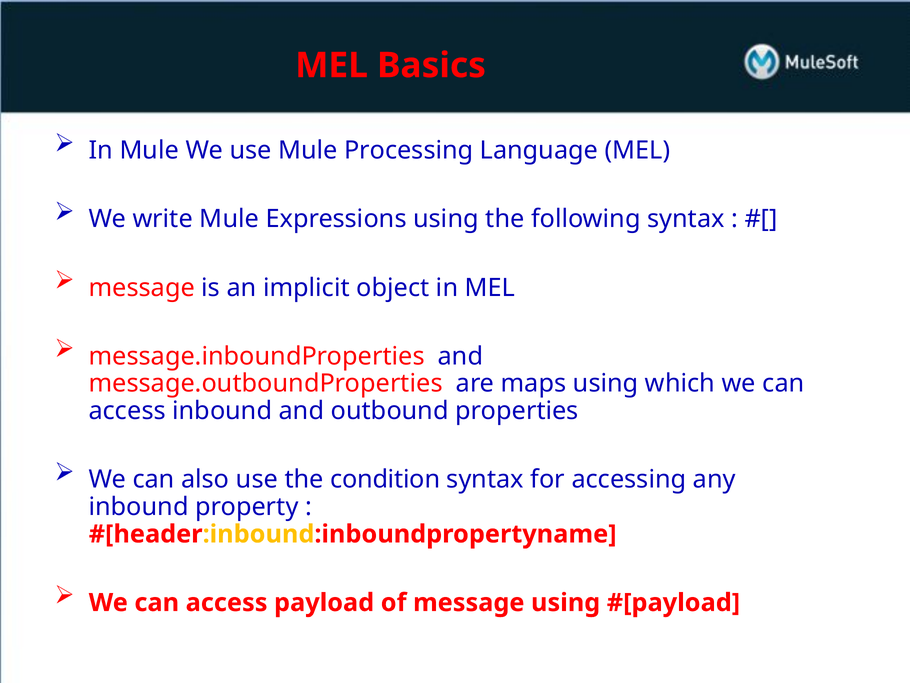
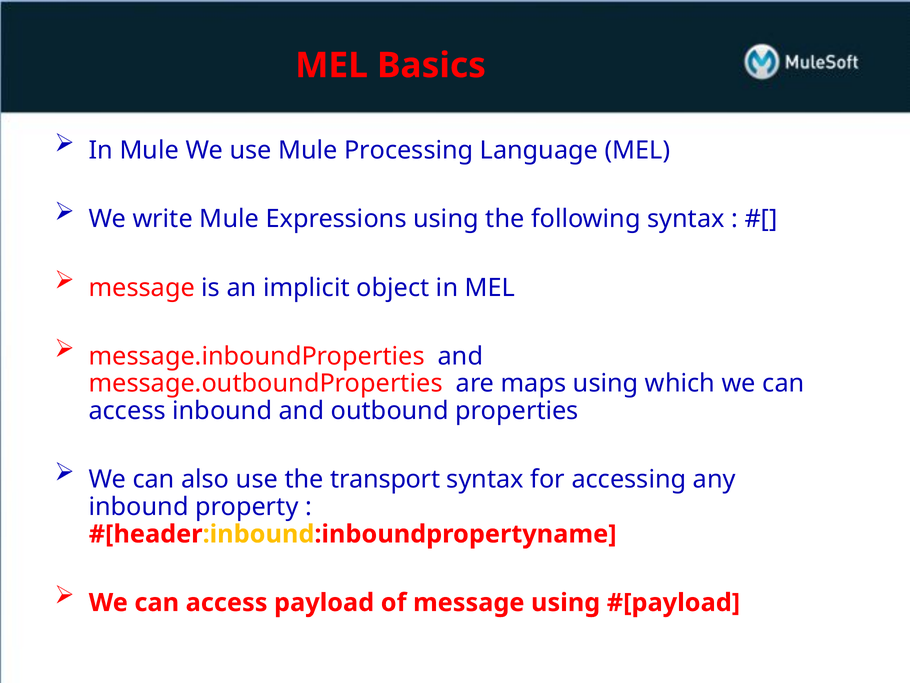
condition: condition -> transport
